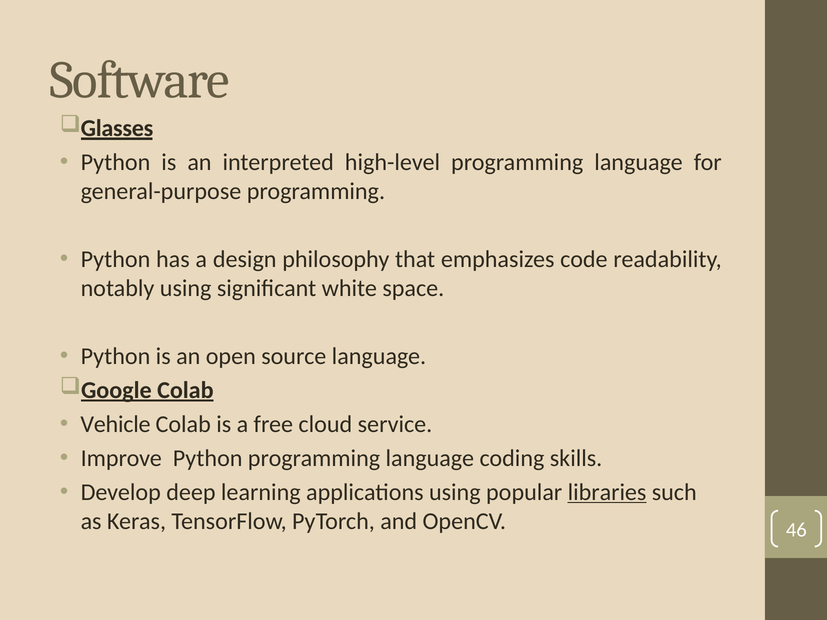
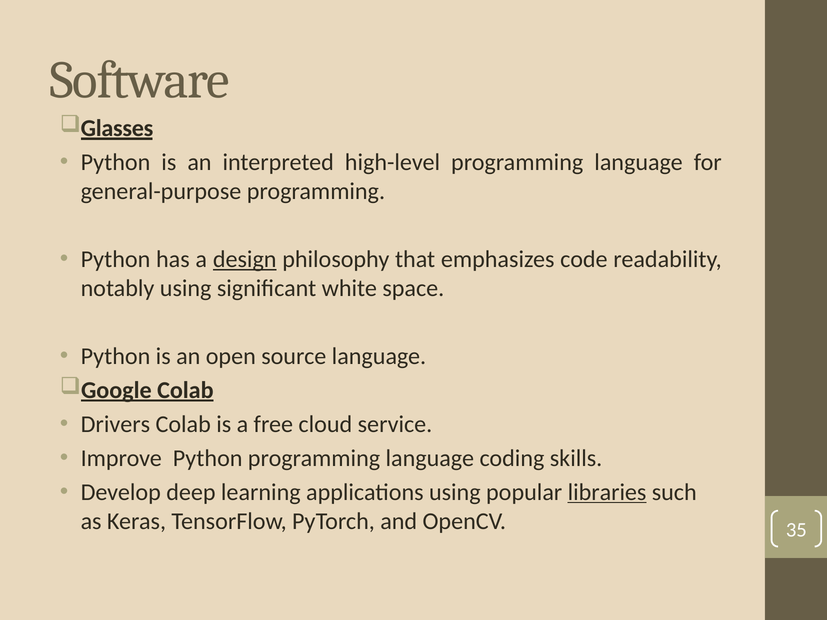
design underline: none -> present
Vehicle: Vehicle -> Drivers
46: 46 -> 35
